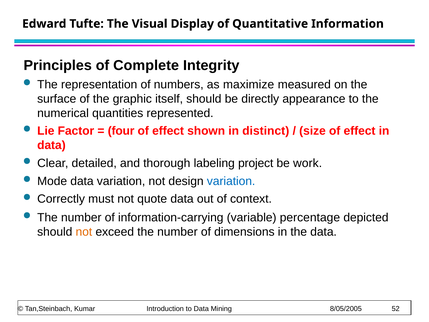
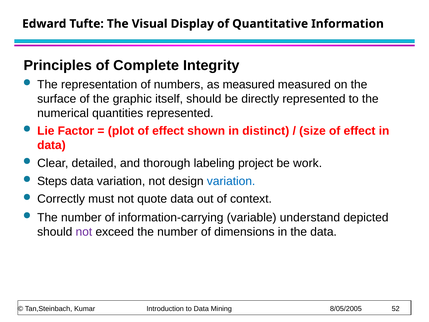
as maximize: maximize -> measured
directly appearance: appearance -> represented
four: four -> plot
Mode: Mode -> Steps
percentage: percentage -> understand
not at (84, 232) colour: orange -> purple
